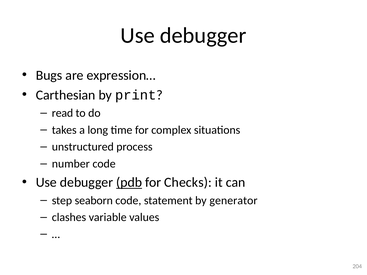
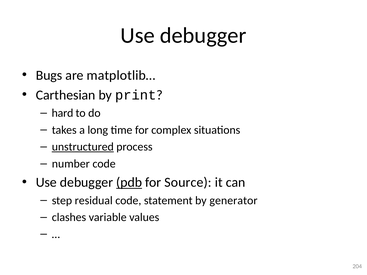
expression…: expression… -> matplotlib…
read: read -> hard
unstructured underline: none -> present
Checks: Checks -> Source
seaborn: seaborn -> residual
